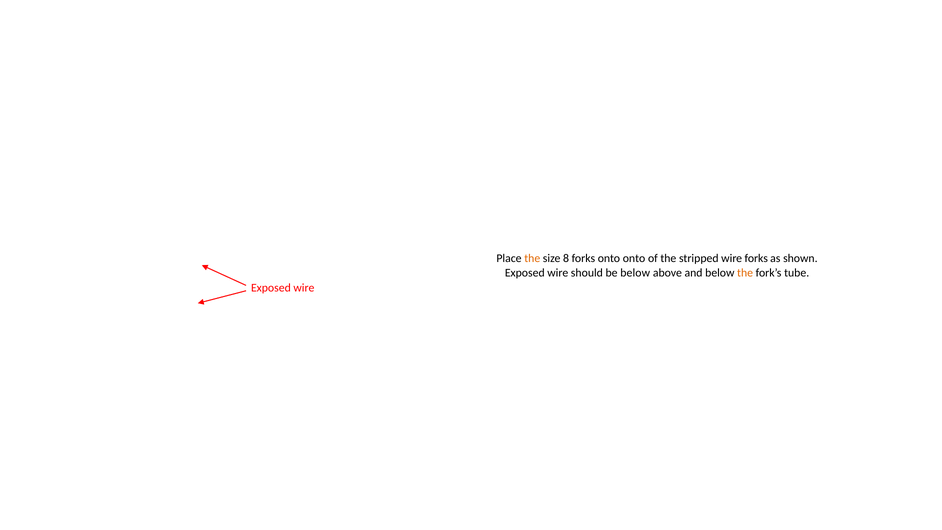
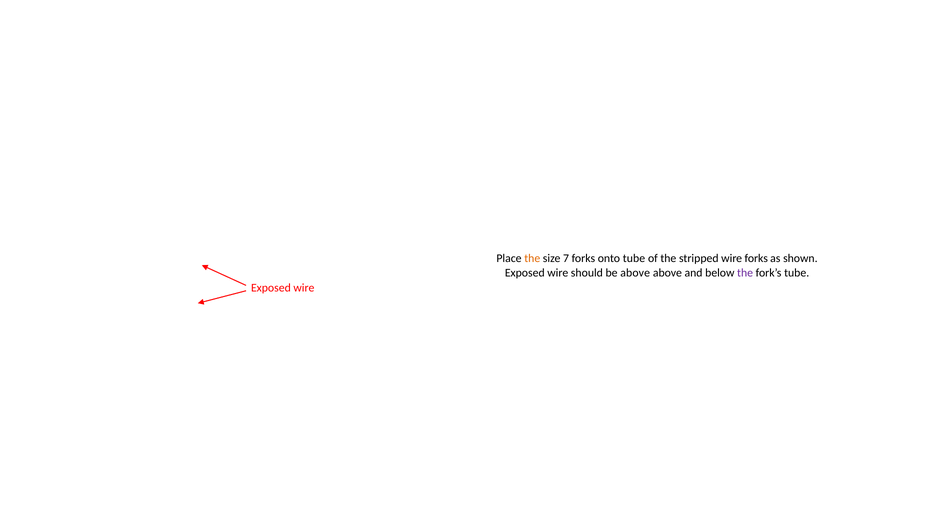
8: 8 -> 7
onto onto: onto -> tube
be below: below -> above
the at (745, 273) colour: orange -> purple
